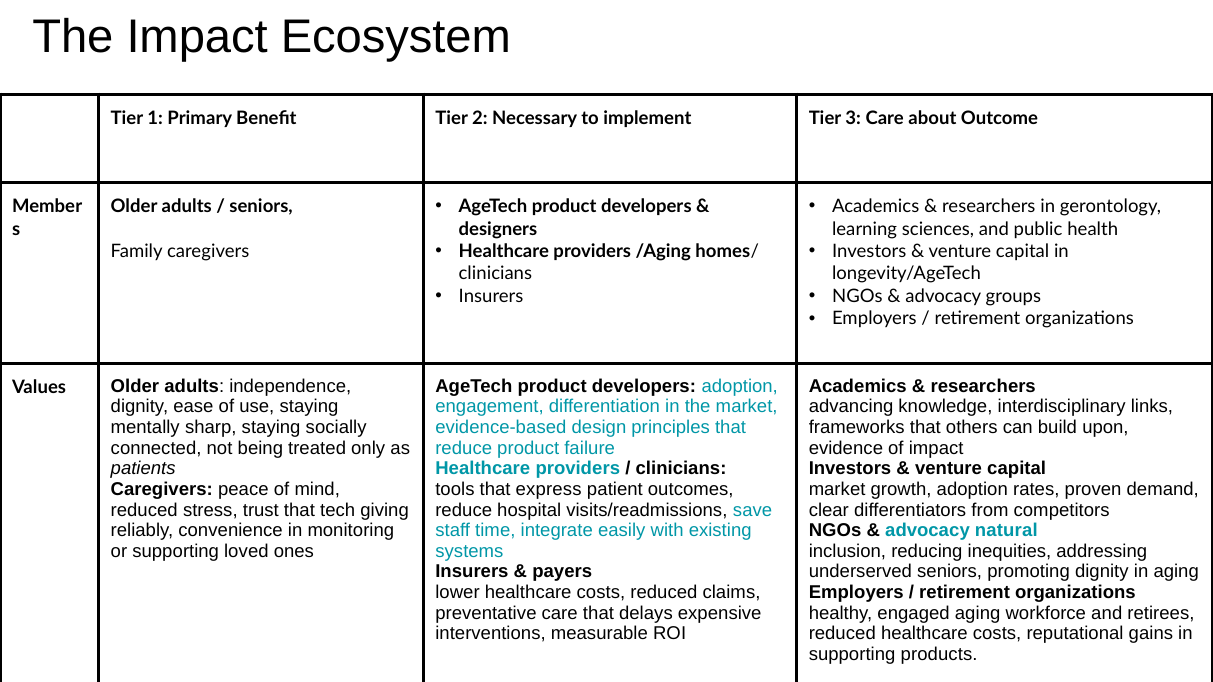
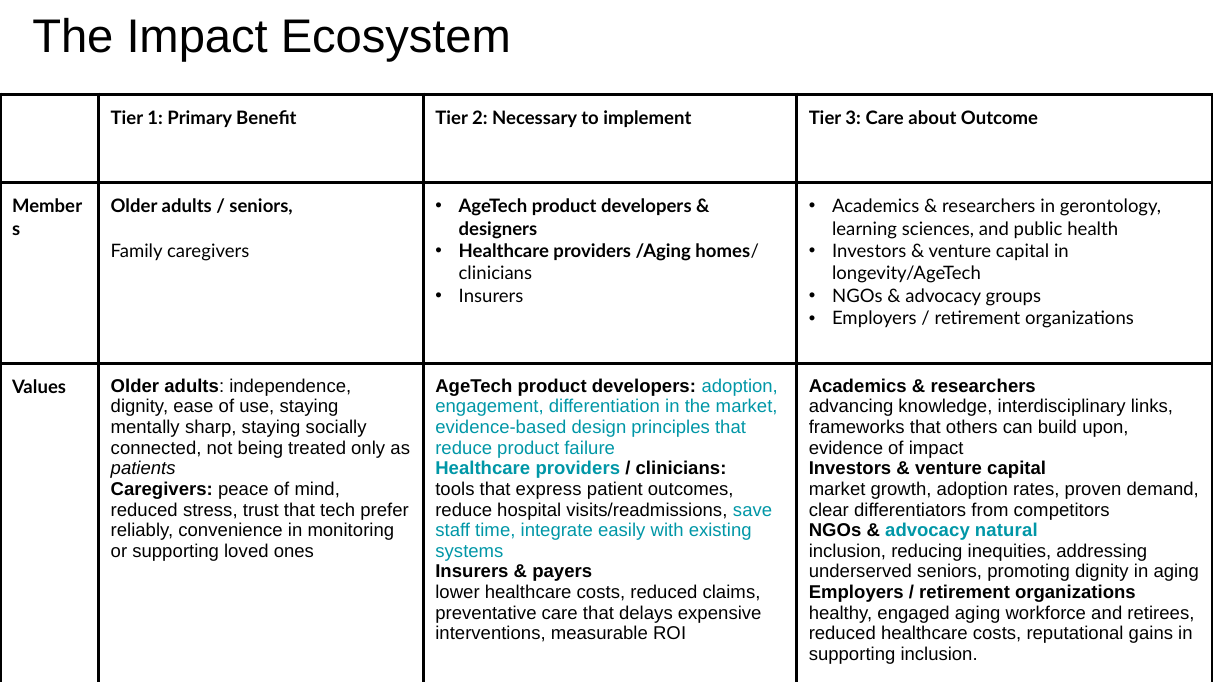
giving: giving -> prefer
supporting products: products -> inclusion
